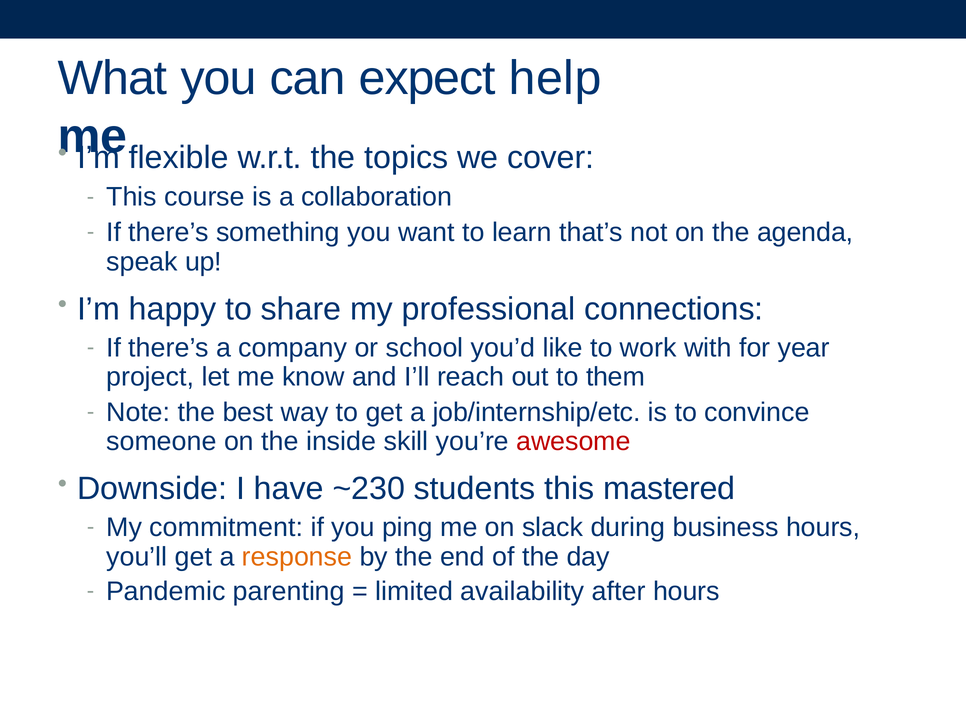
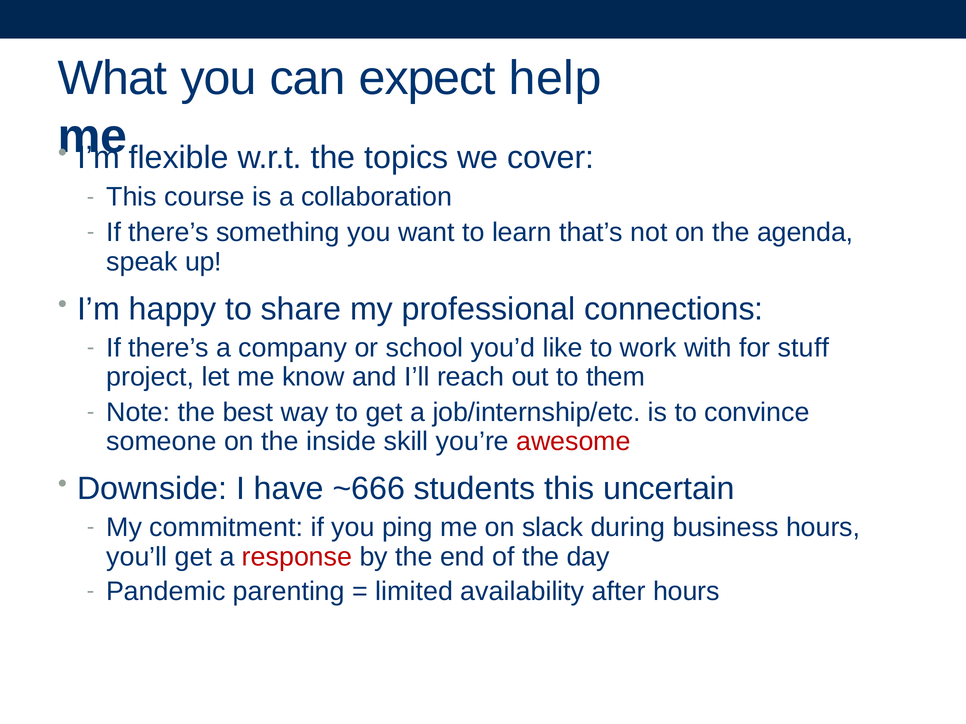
year: year -> stuff
~230: ~230 -> ~666
mastered: mastered -> uncertain
response colour: orange -> red
